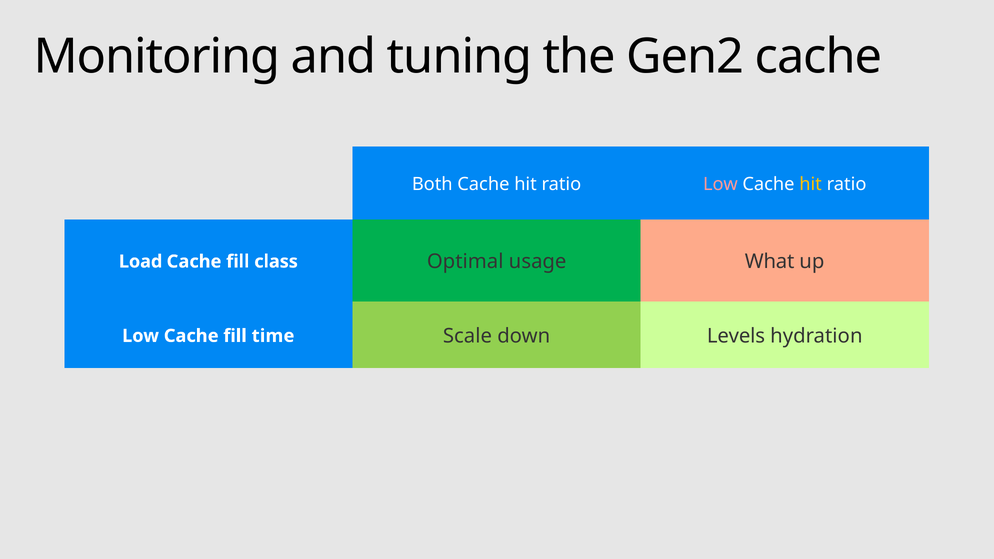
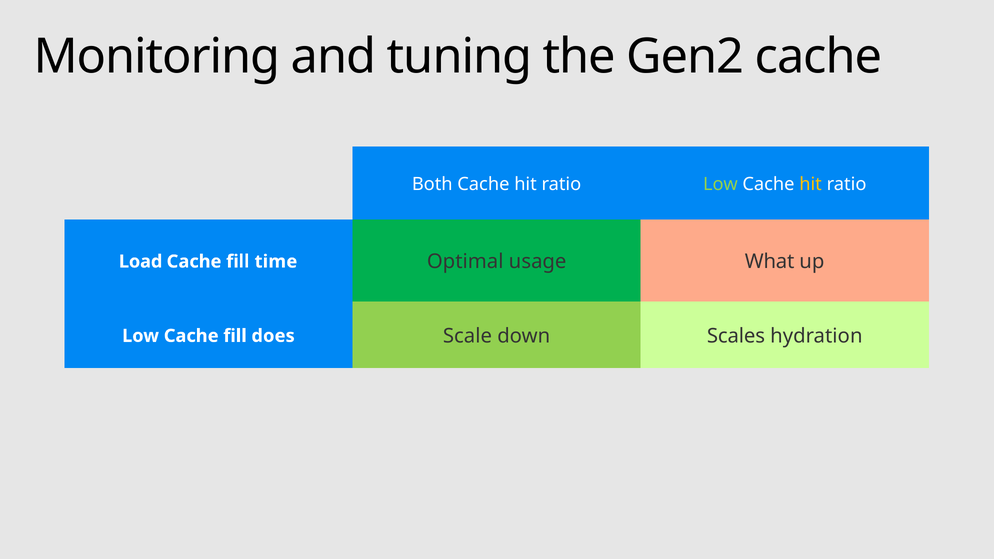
Low at (720, 184) colour: pink -> light green
class: class -> time
time: time -> does
Levels: Levels -> Scales
